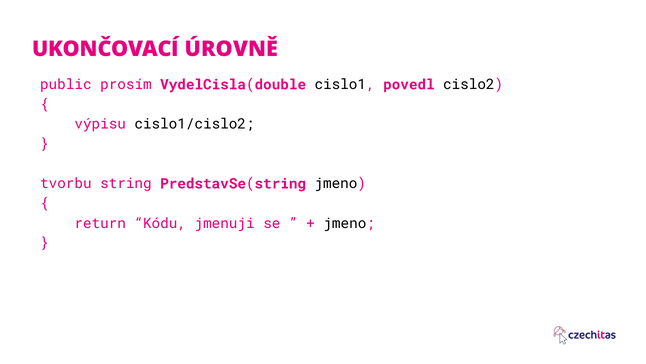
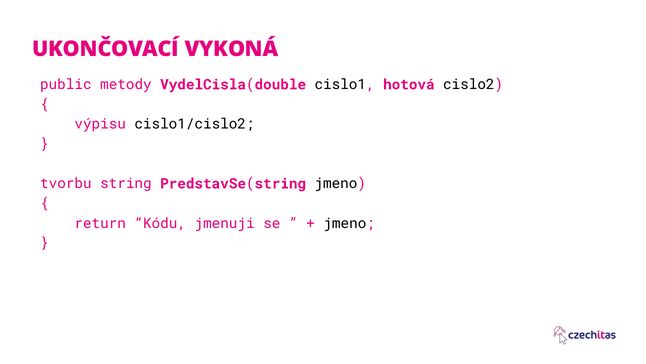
ÚROVNĚ: ÚROVNĚ -> VYKONÁ
prosím: prosím -> metody
povedl: povedl -> hotová
